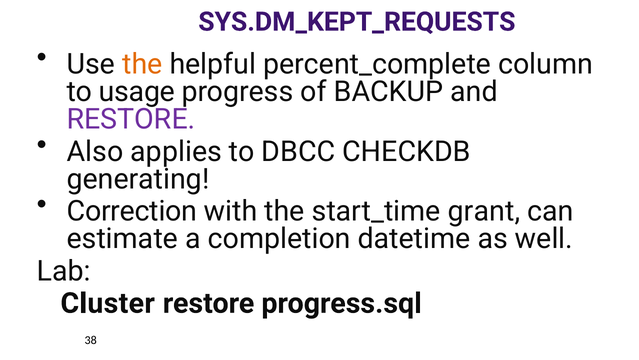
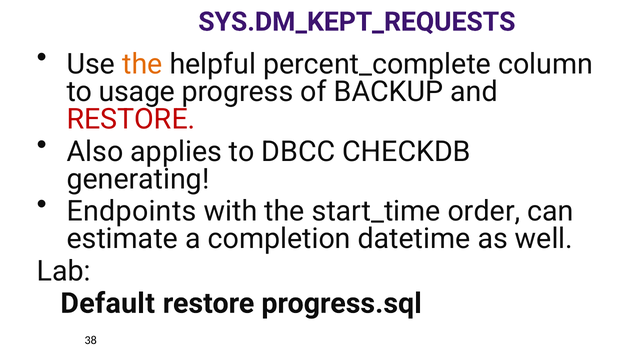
RESTORE at (131, 119) colour: purple -> red
Correction: Correction -> Endpoints
grant: grant -> order
Cluster: Cluster -> Default
